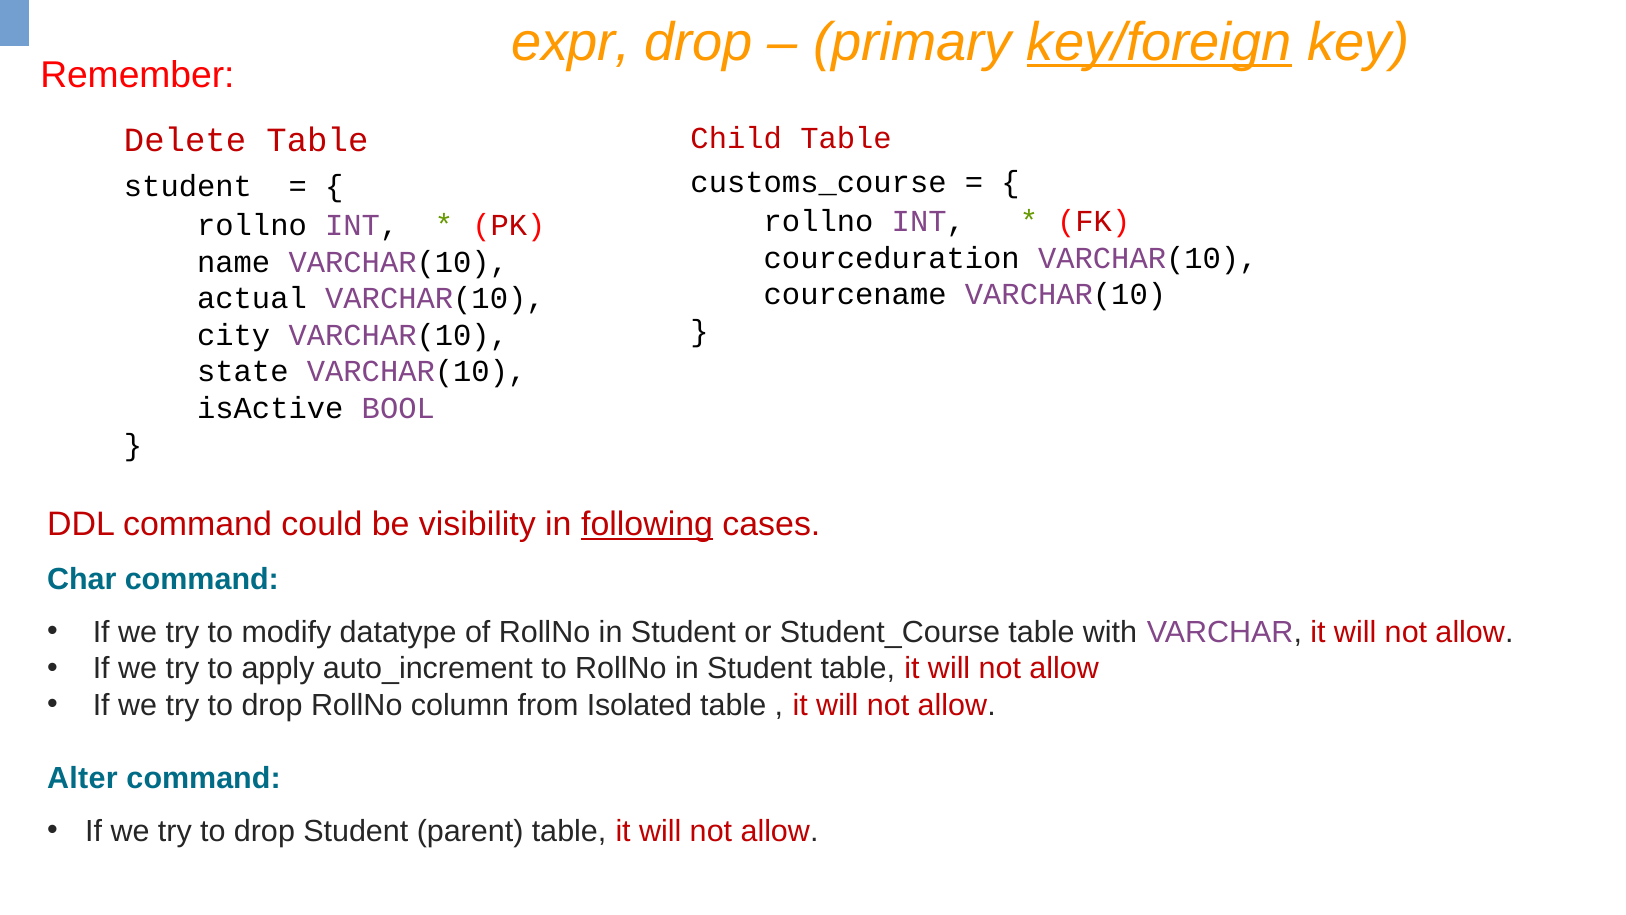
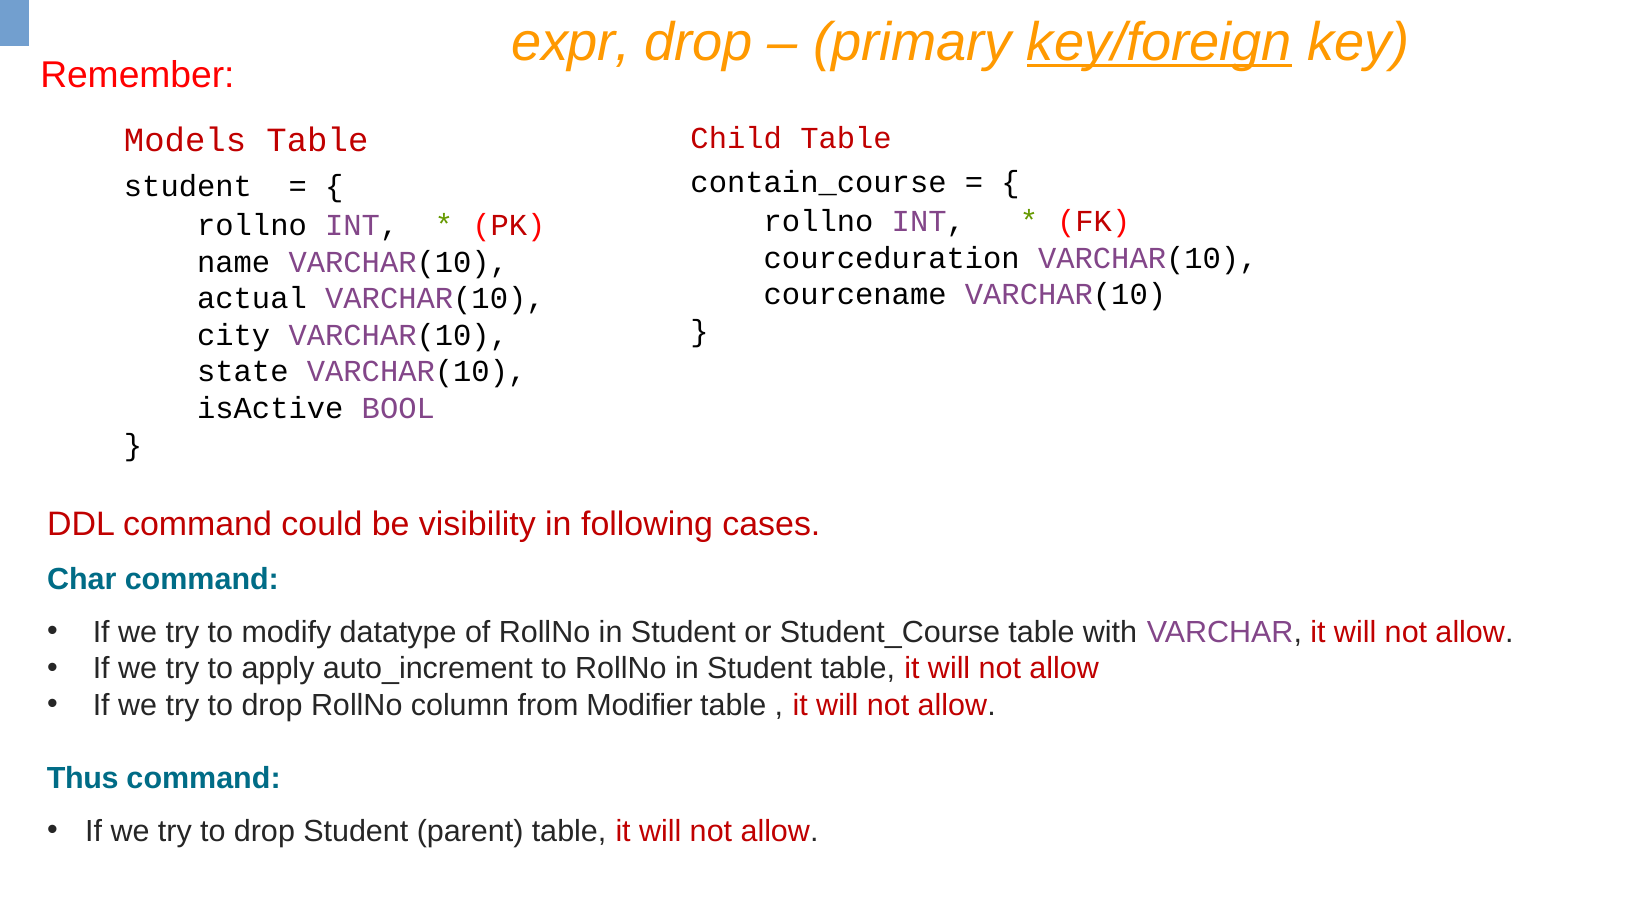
Delete: Delete -> Models
customs_course: customs_course -> contain_course
following underline: present -> none
Isolated: Isolated -> Modifier
Alter: Alter -> Thus
